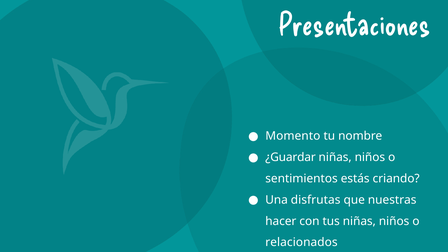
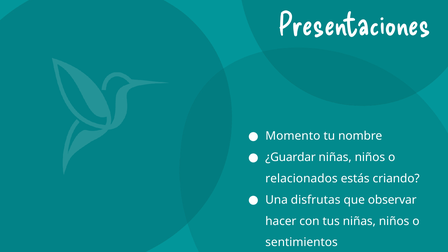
sentimientos: sentimientos -> relacionados
nuestras: nuestras -> observar
relacionados: relacionados -> sentimientos
